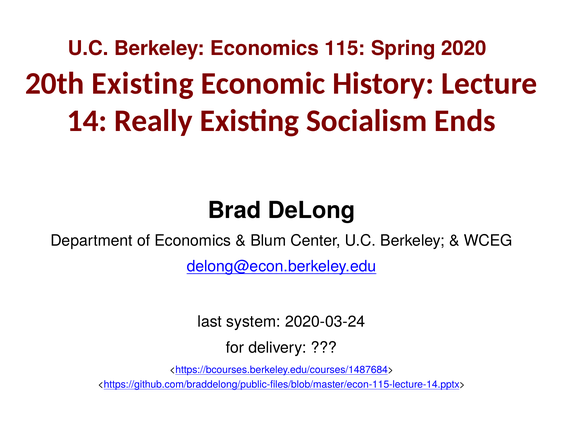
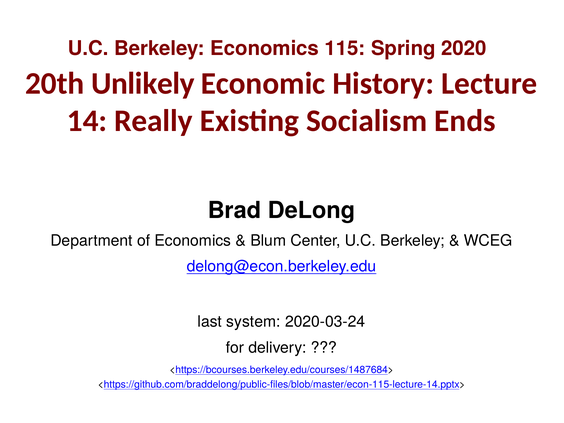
20th Existing: Existing -> Unlikely
